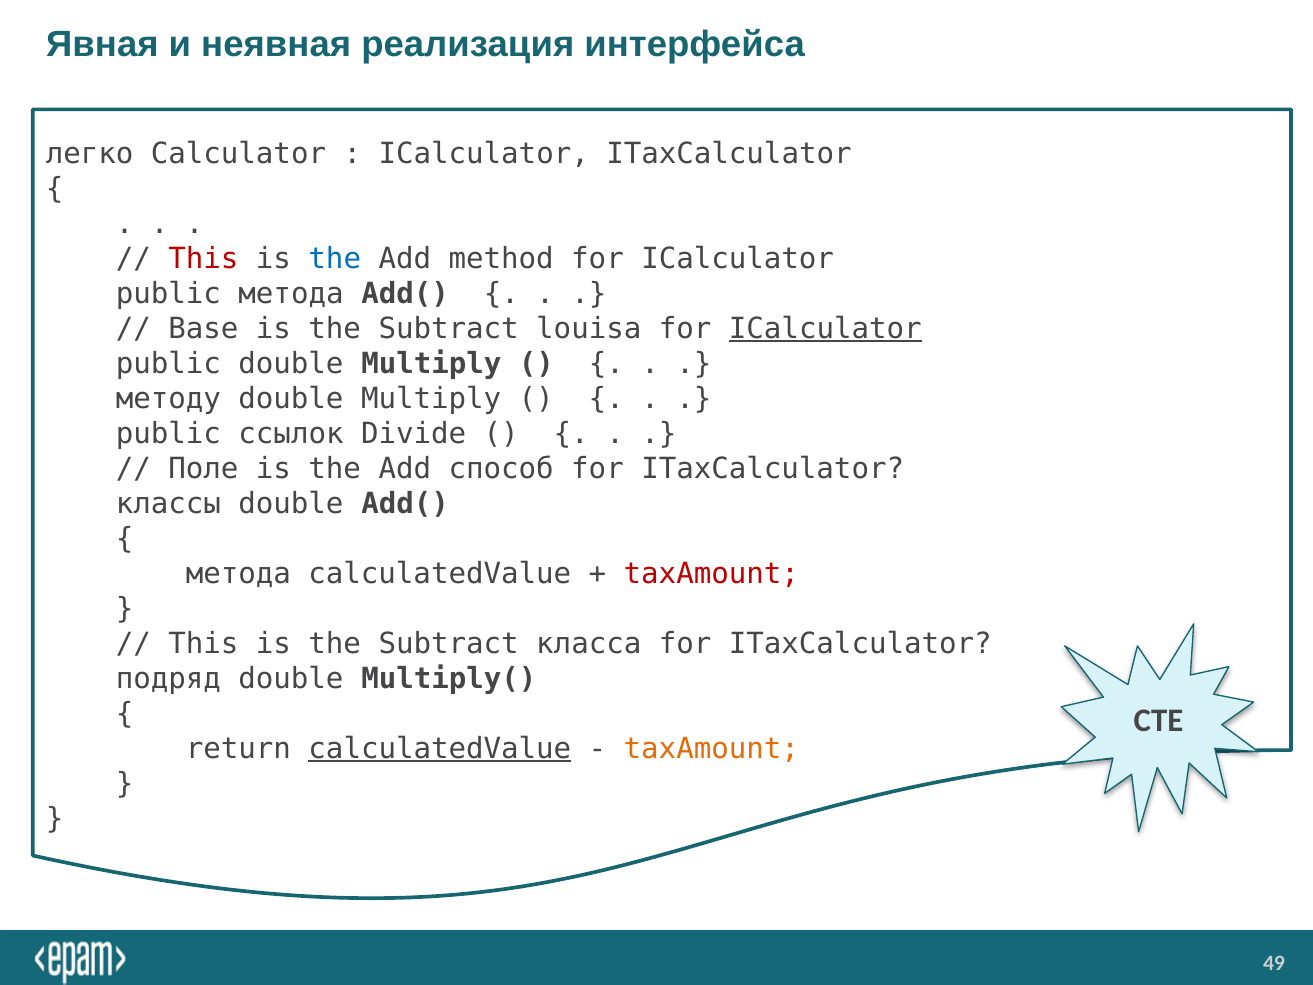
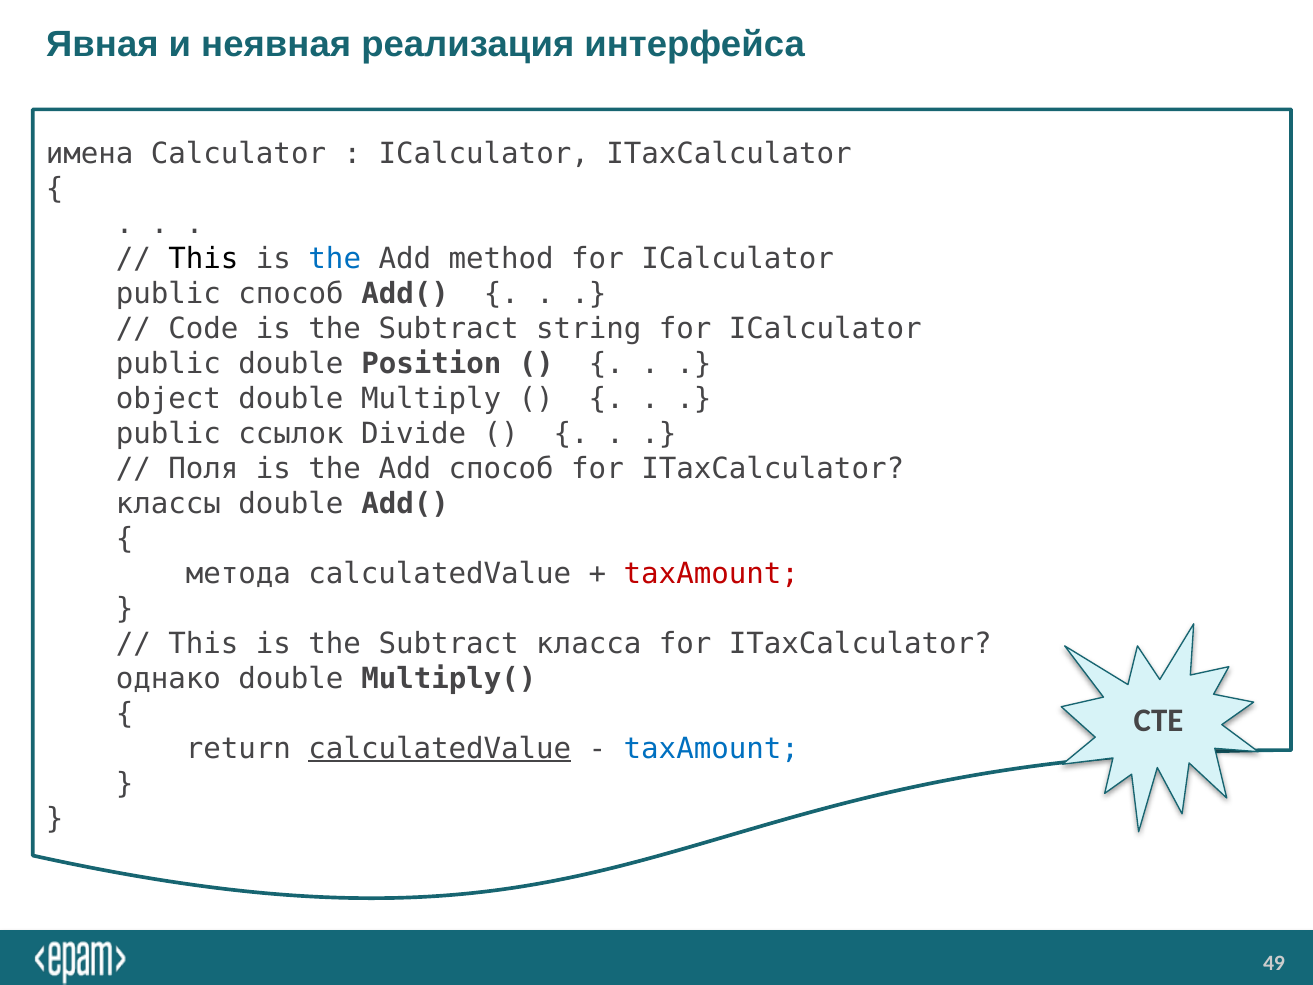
легко: легко -> имена
This at (204, 258) colour: red -> black
public метода: метода -> способ
Base: Base -> Code
louisa: louisa -> string
ICalculator at (825, 328) underline: present -> none
public double Multiply: Multiply -> Position
методу: методу -> object
Поле: Поле -> Поля
подряд: подряд -> однако
taxAmount at (711, 748) colour: orange -> blue
